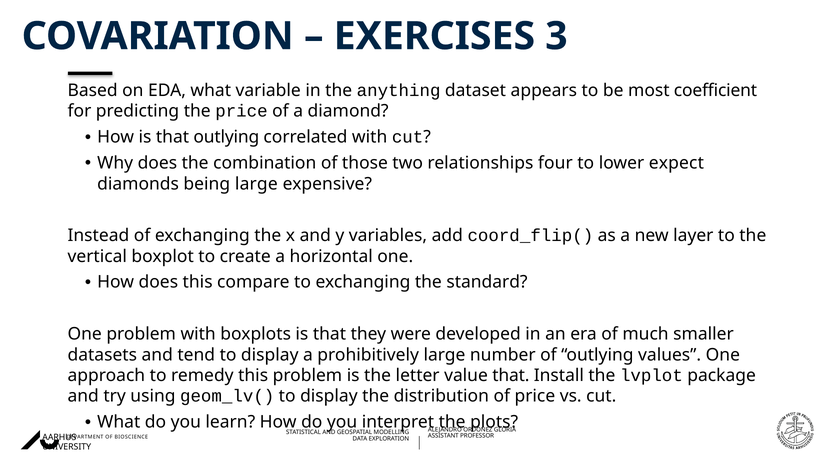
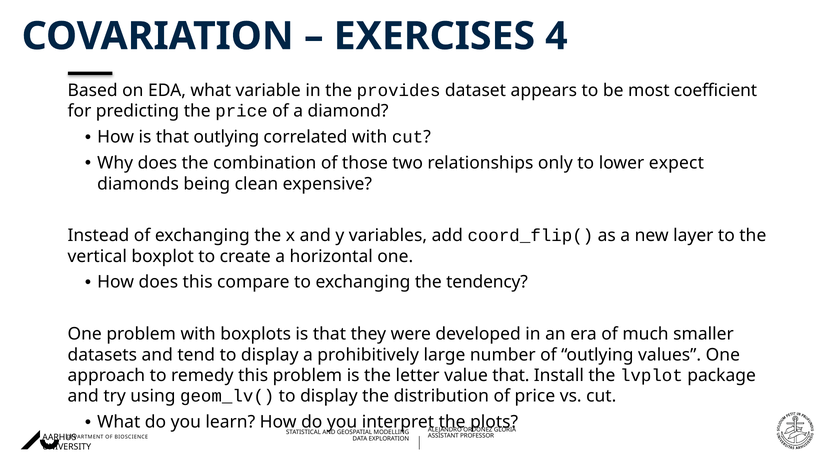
3: 3 -> 4
anything: anything -> provides
four: four -> only
being large: large -> clean
standard: standard -> tendency
